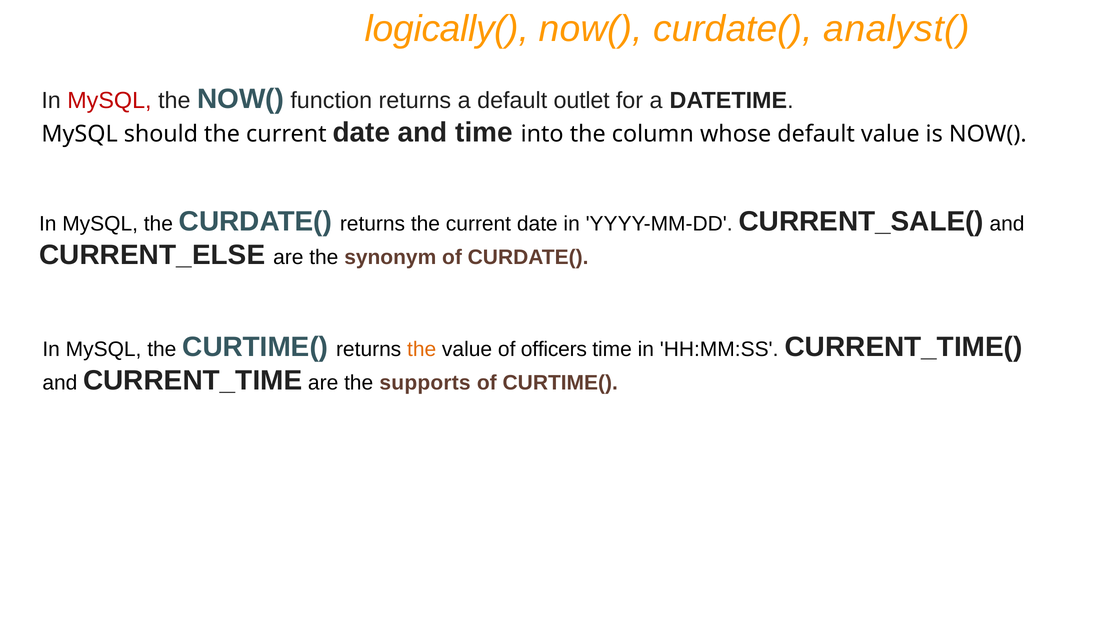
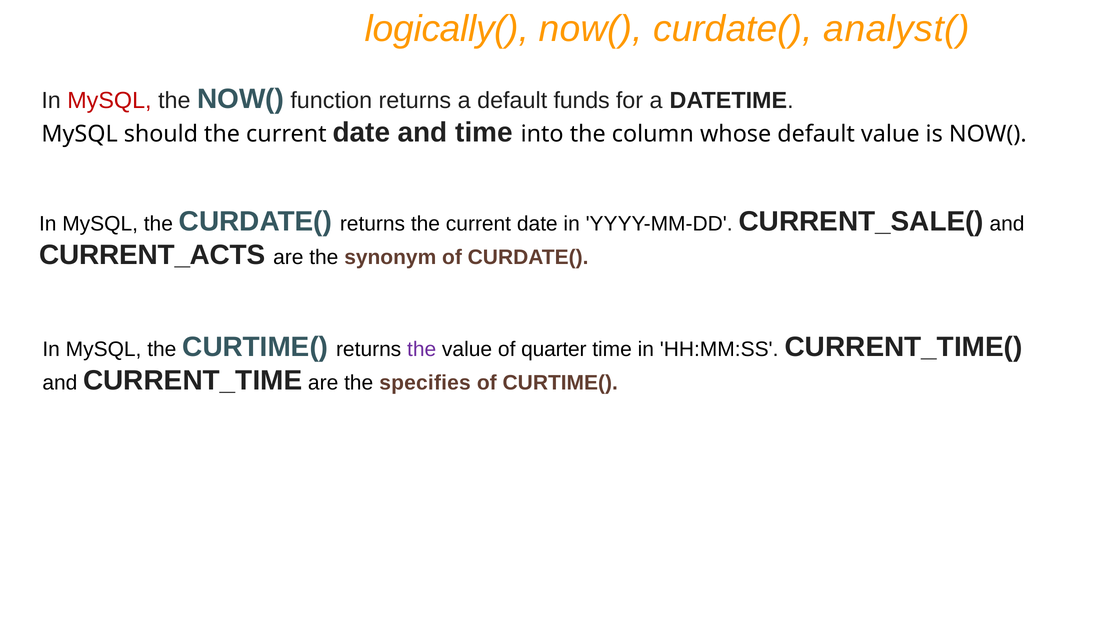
outlet: outlet -> funds
CURRENT_ELSE: CURRENT_ELSE -> CURRENT_ACTS
the at (422, 350) colour: orange -> purple
officers: officers -> quarter
supports: supports -> specifies
